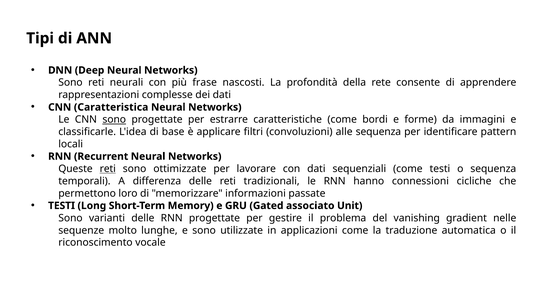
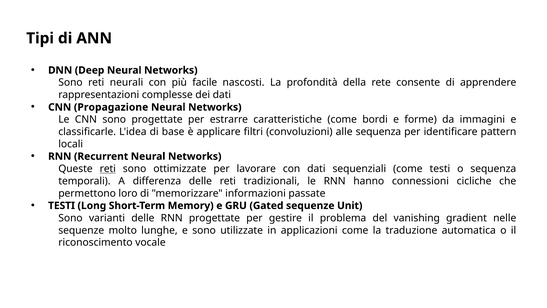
frase: frase -> facile
Caratteristica: Caratteristica -> Propagazione
sono at (114, 119) underline: present -> none
Gated associato: associato -> sequenze
